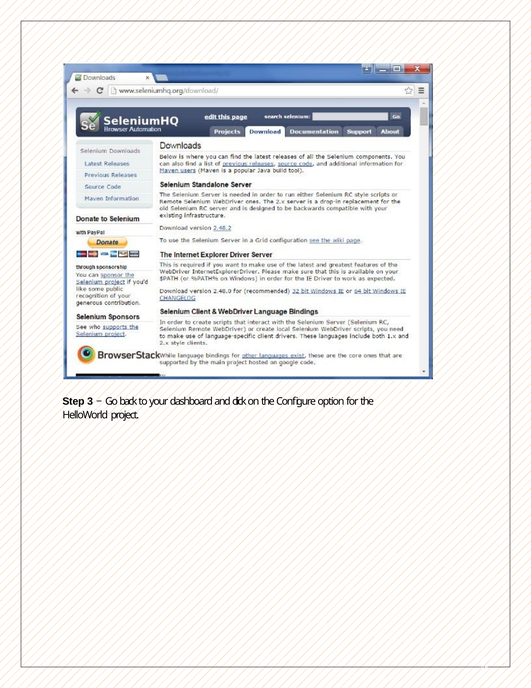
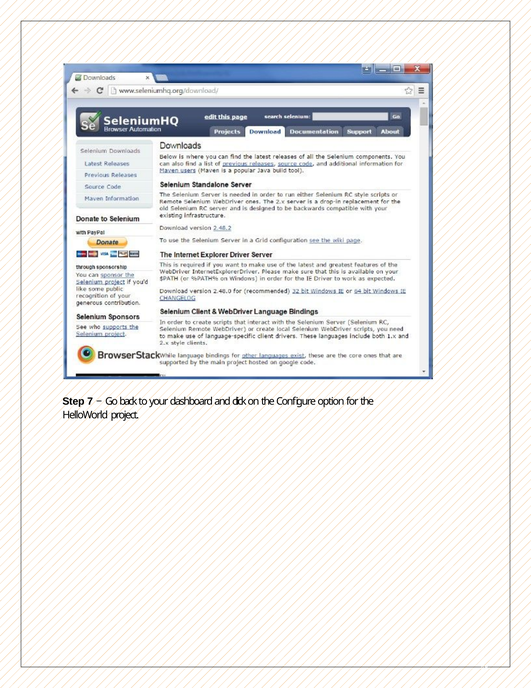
3: 3 -> 7
